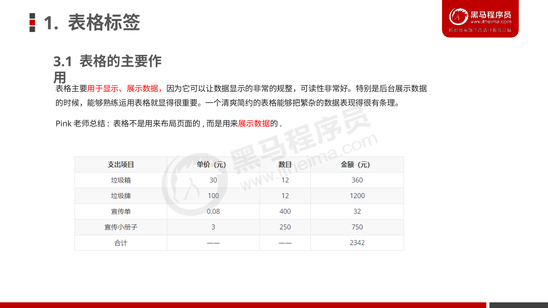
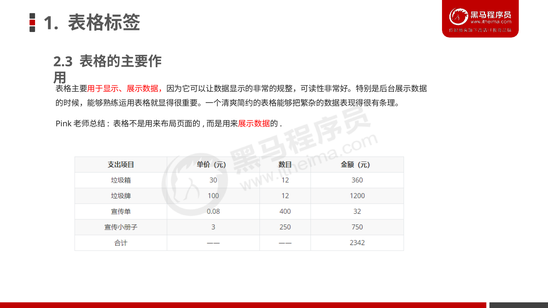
3.1: 3.1 -> 2.3
